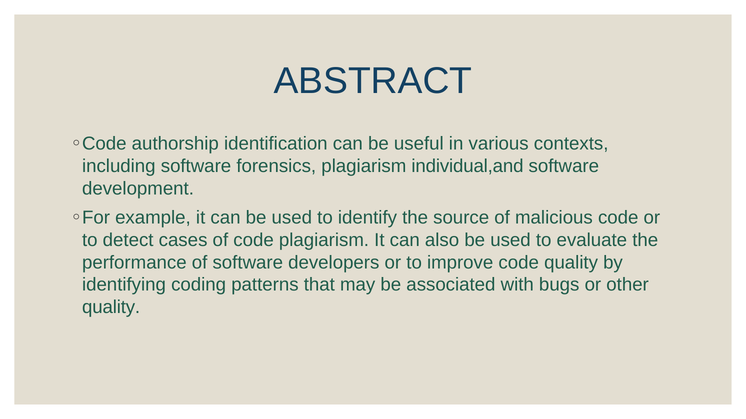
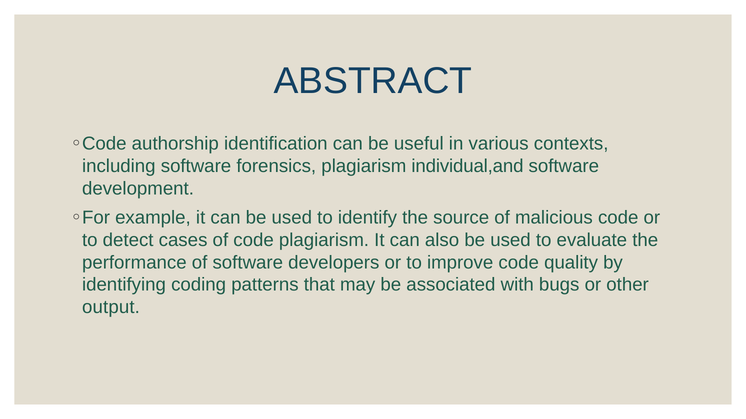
quality at (111, 308): quality -> output
